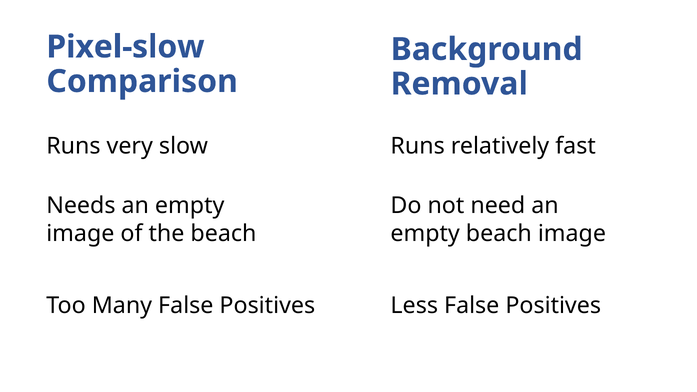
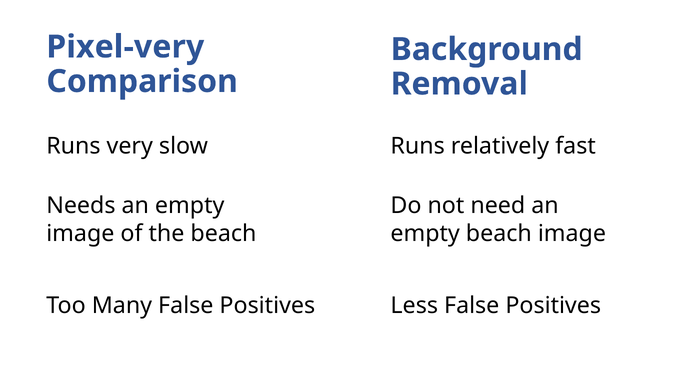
Pixel-slow: Pixel-slow -> Pixel-very
